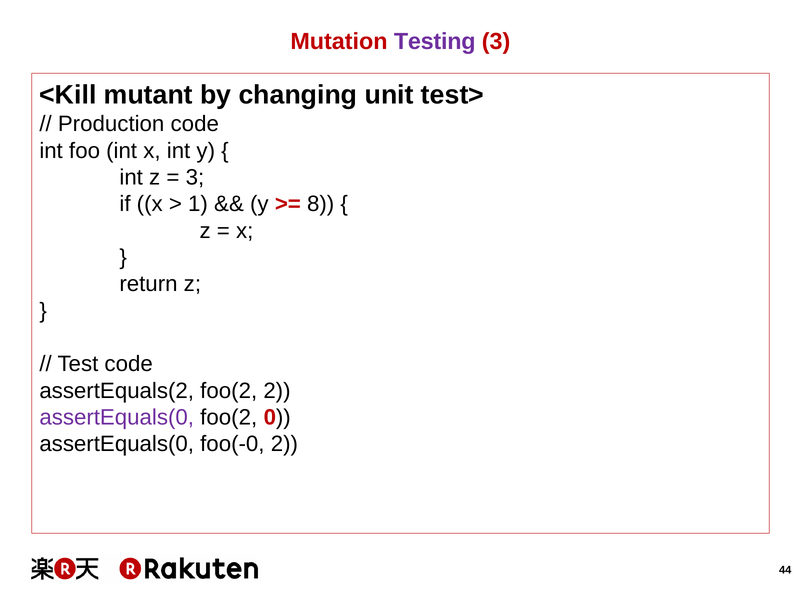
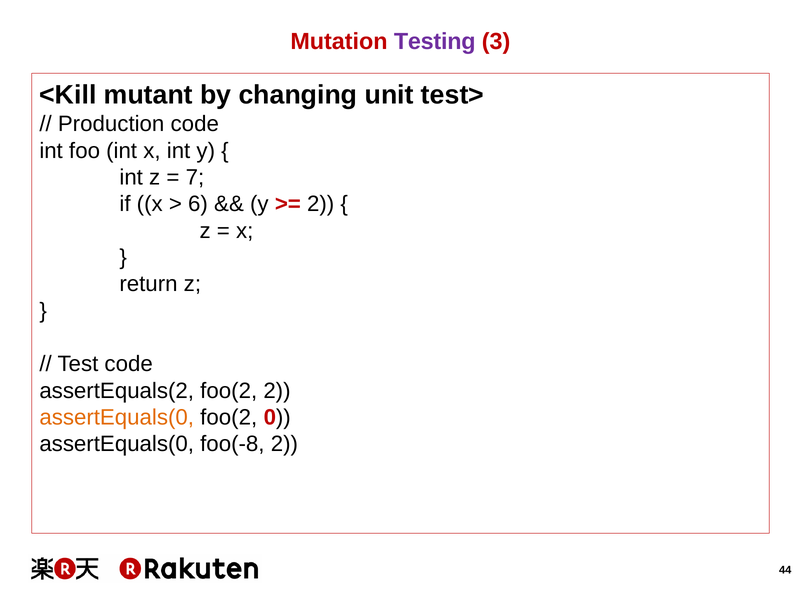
3 at (195, 178): 3 -> 7
1: 1 -> 6
8 at (321, 204): 8 -> 2
assertEquals(0 at (117, 418) colour: purple -> orange
foo(-0: foo(-0 -> foo(-8
